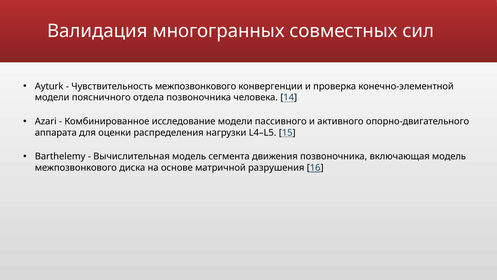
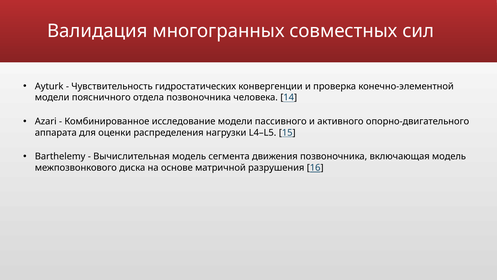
Чувствительность межпозвонкового: межпозвонкового -> гидростатических
